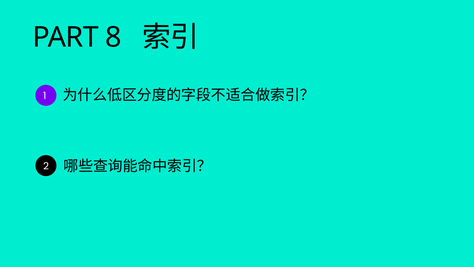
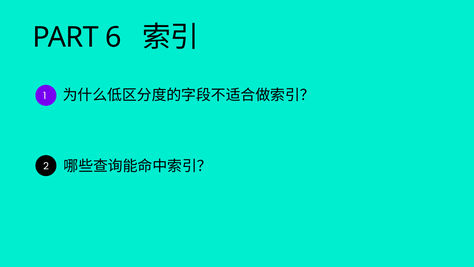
8: 8 -> 6
